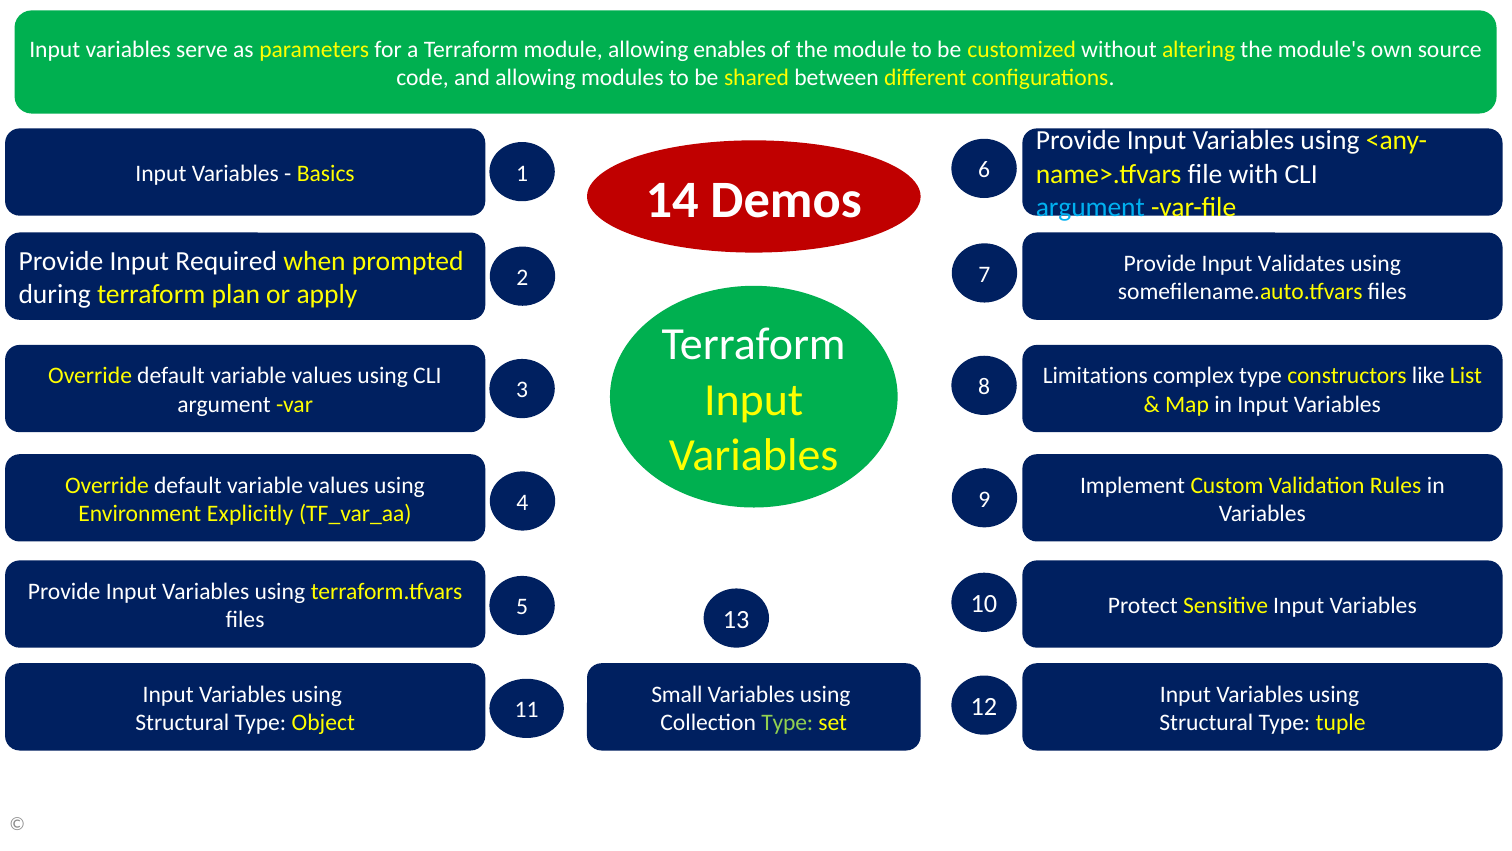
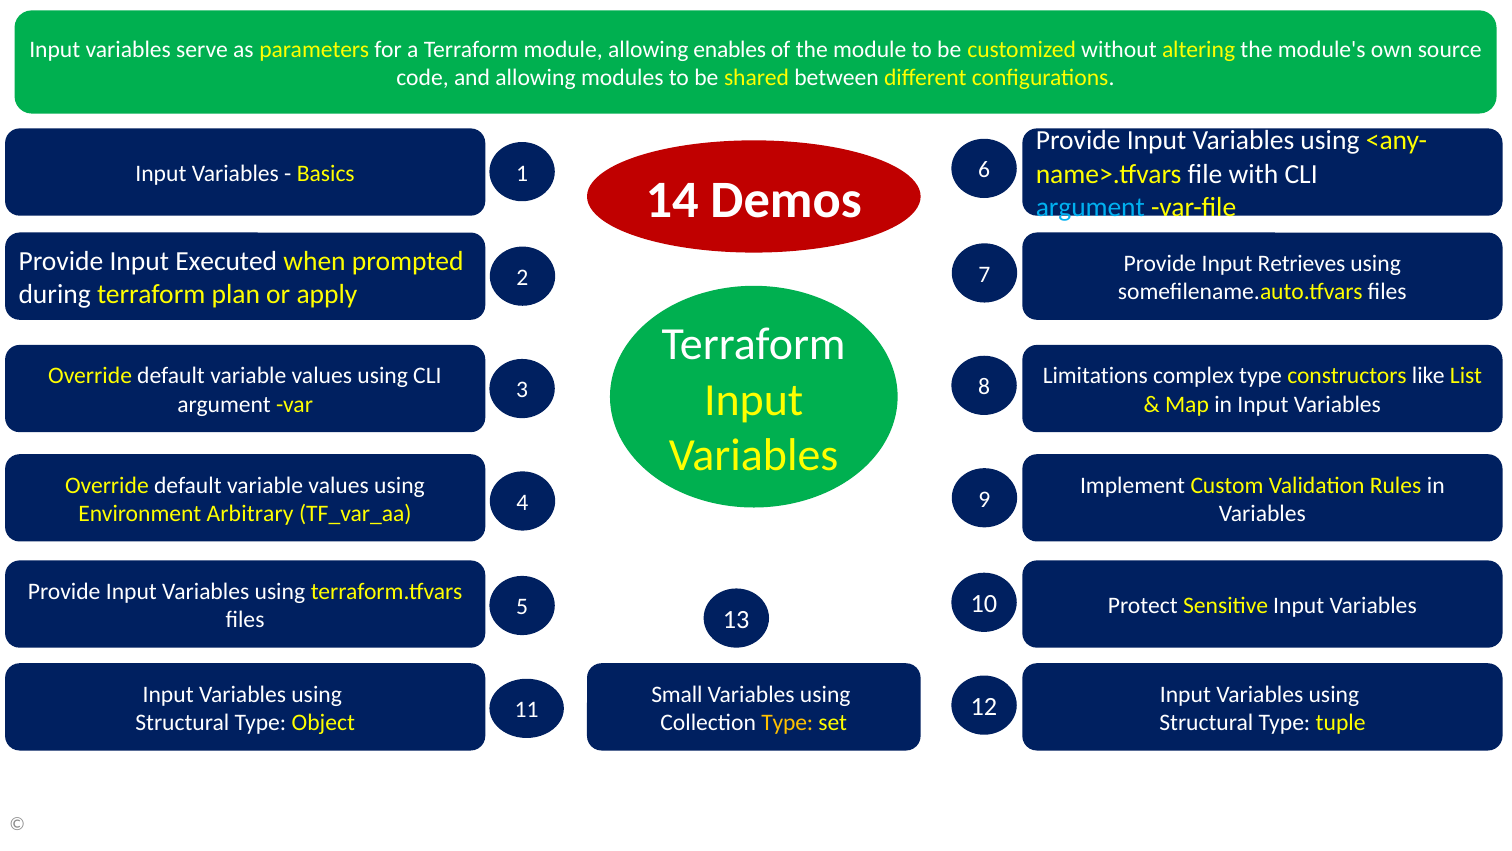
Required: Required -> Executed
Validates: Validates -> Retrieves
Explicitly: Explicitly -> Arbitrary
Type at (787, 722) colour: light green -> yellow
